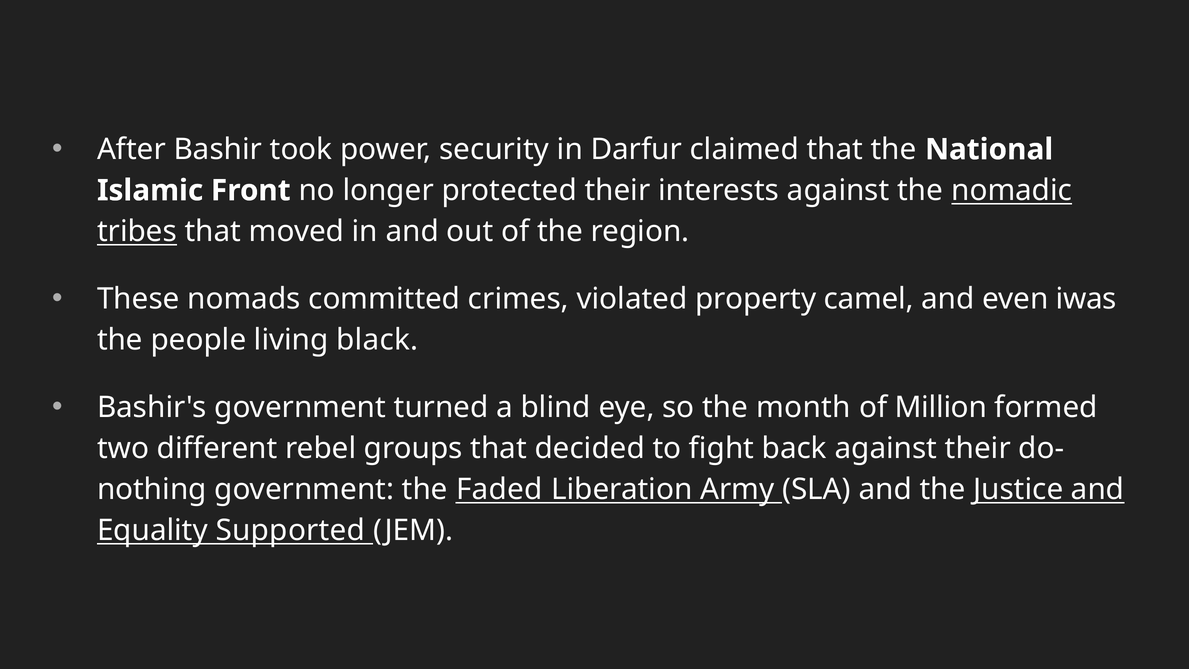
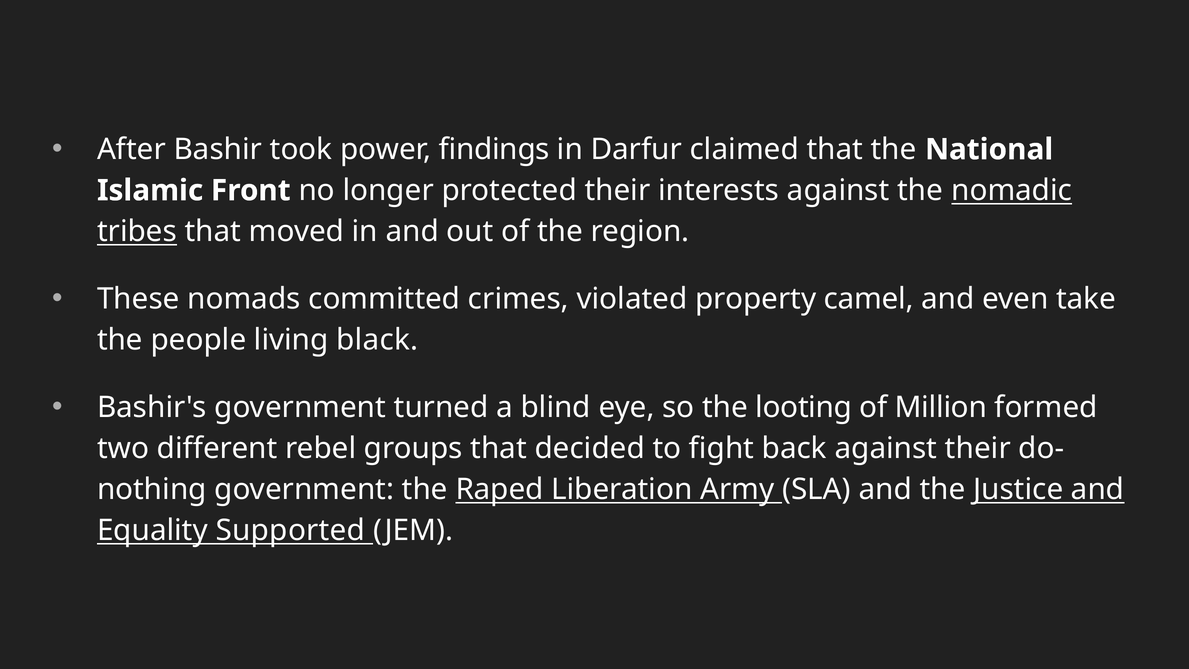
security: security -> findings
iwas: iwas -> take
month: month -> looting
Faded: Faded -> Raped
